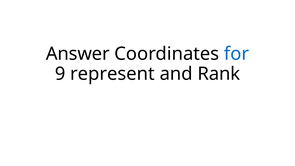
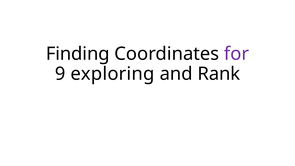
Answer: Answer -> Finding
for colour: blue -> purple
represent: represent -> exploring
